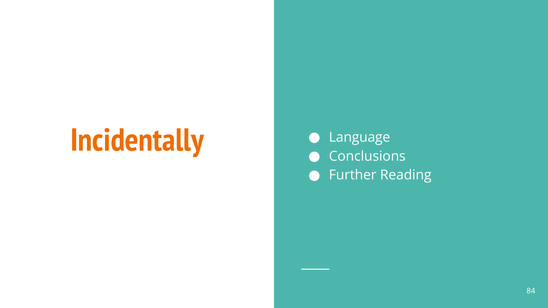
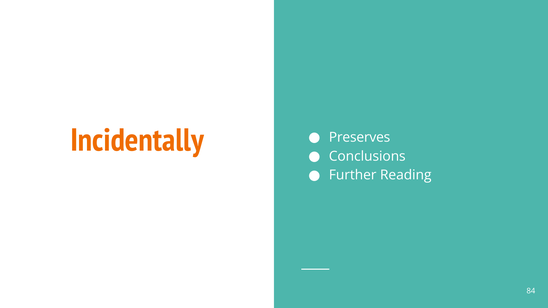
Language: Language -> Preserves
